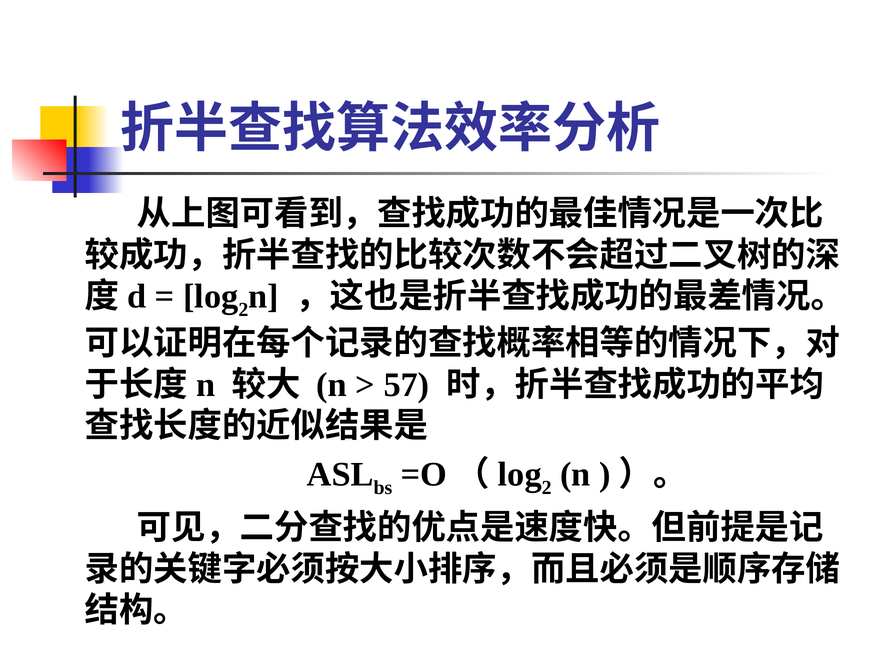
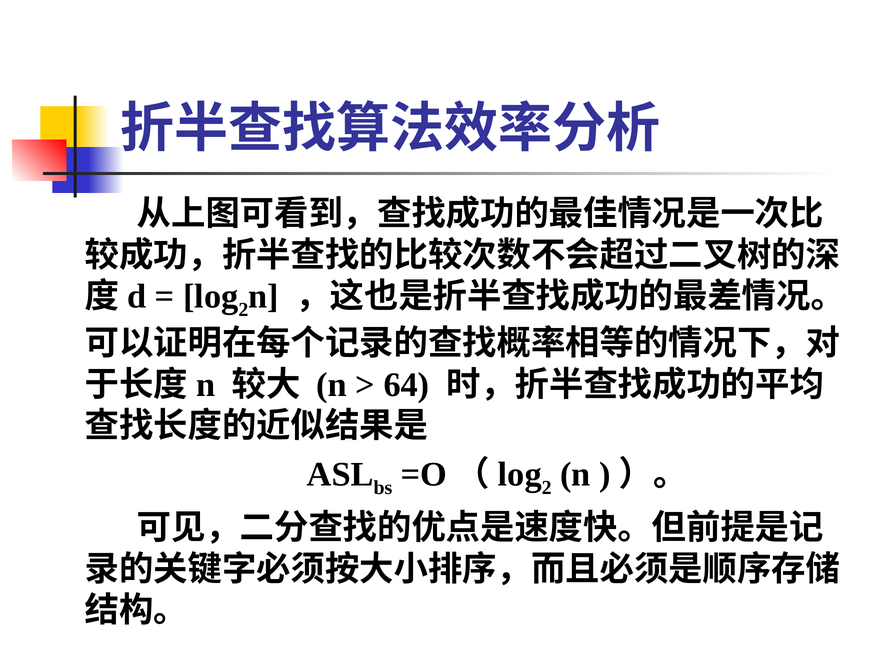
57: 57 -> 64
